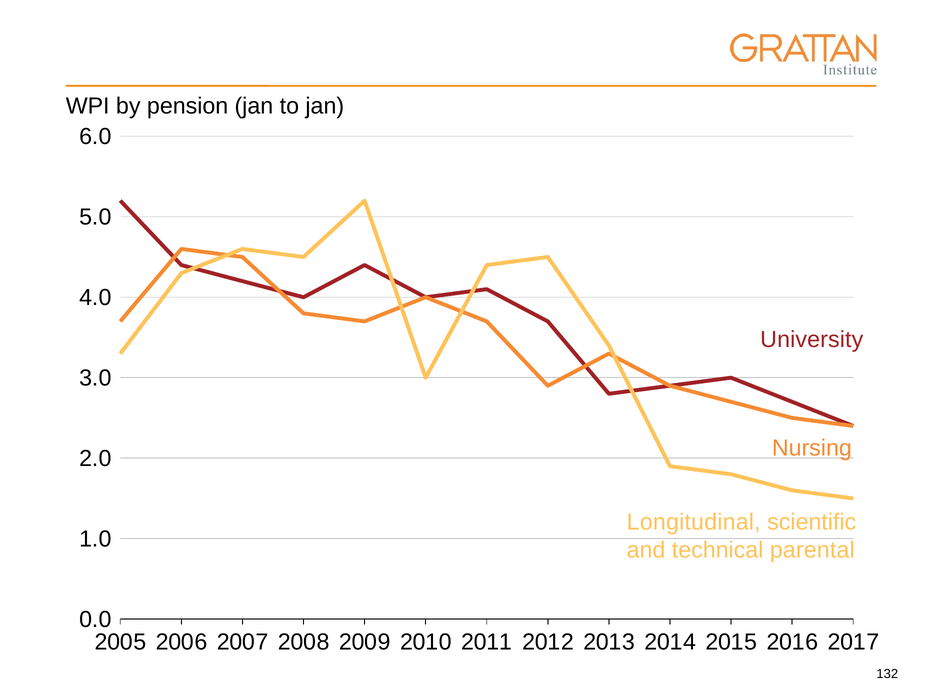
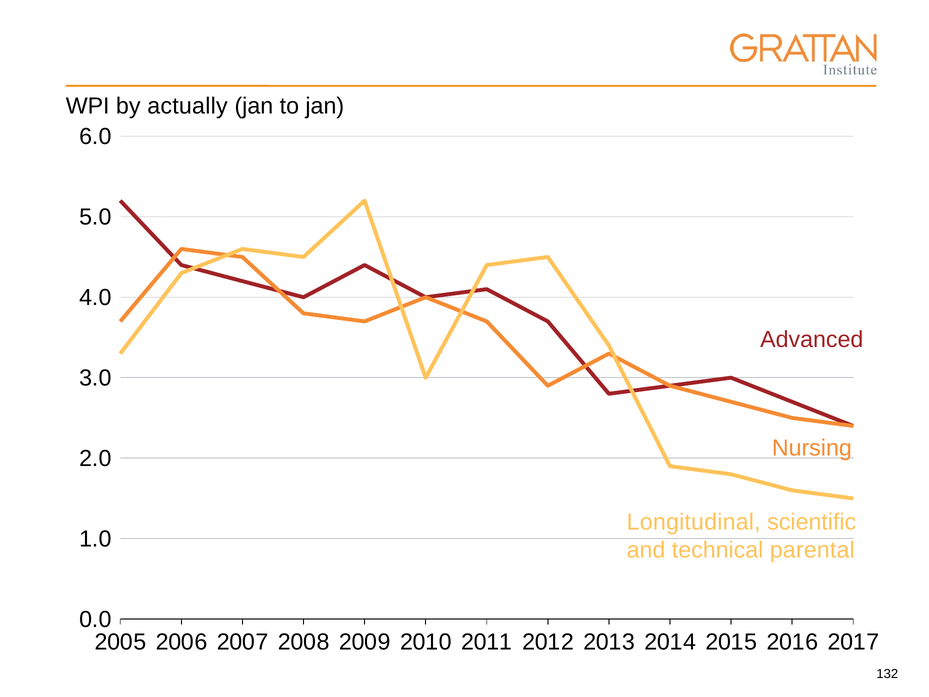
pension: pension -> actually
University: University -> Advanced
